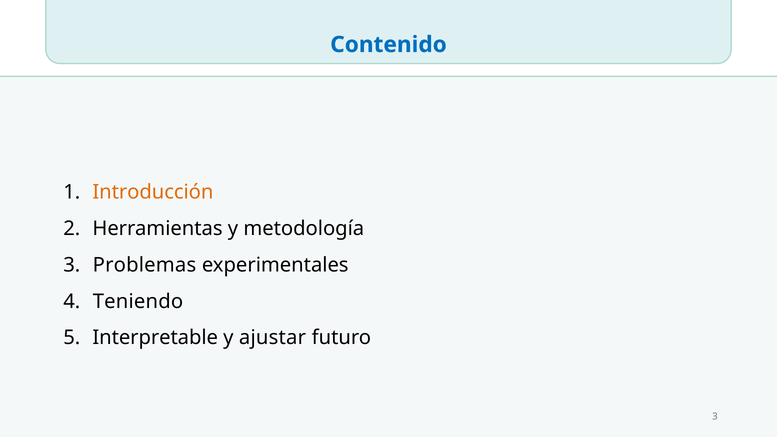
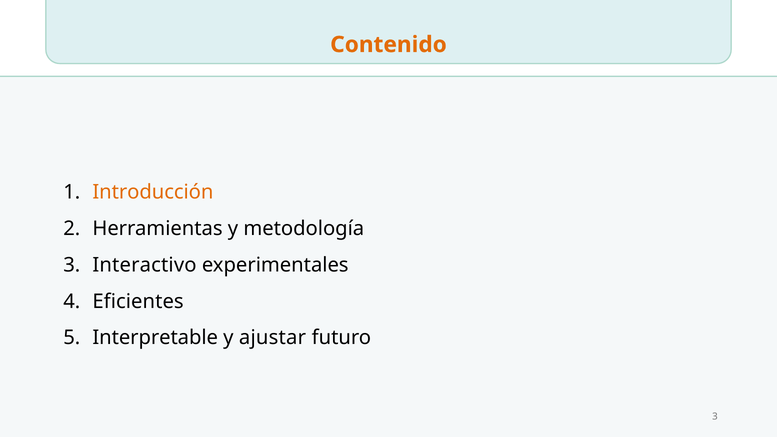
Contenido colour: blue -> orange
Problemas: Problemas -> Interactivo
Teniendo: Teniendo -> Eficientes
